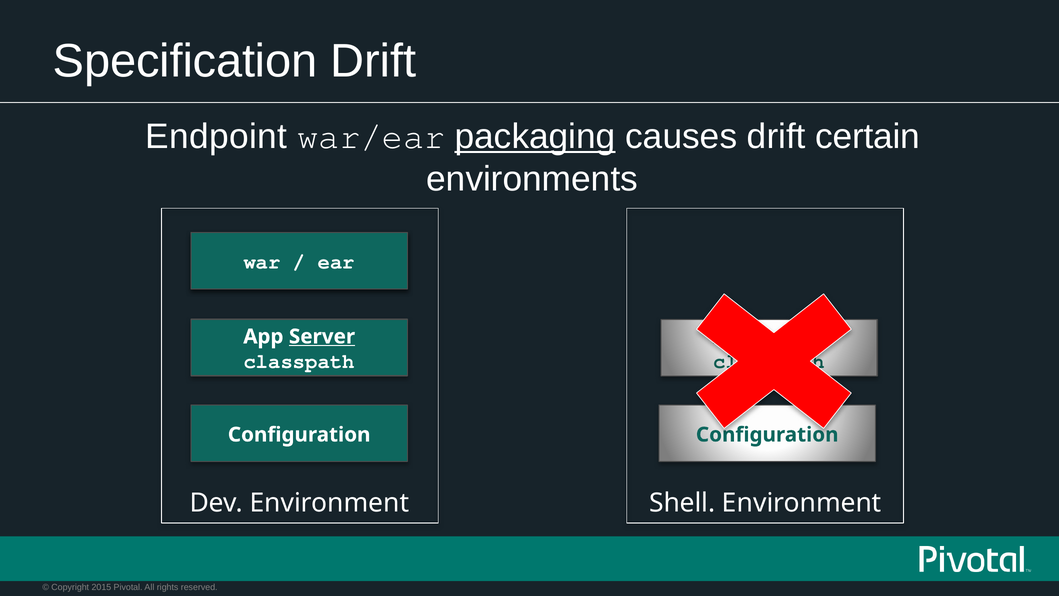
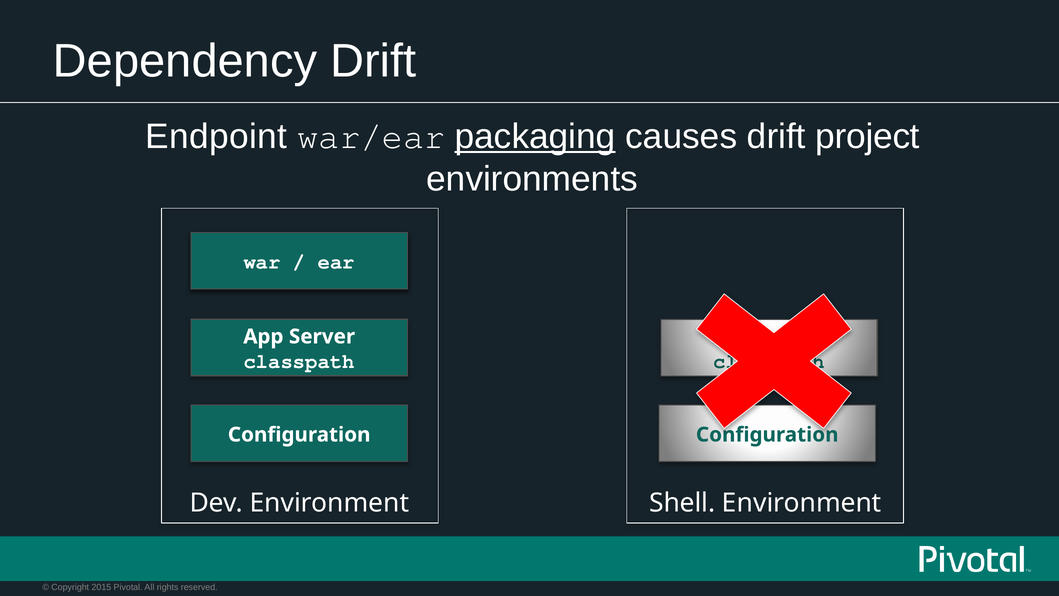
Specification: Specification -> Dependency
certain: certain -> project
Server at (322, 336) underline: present -> none
